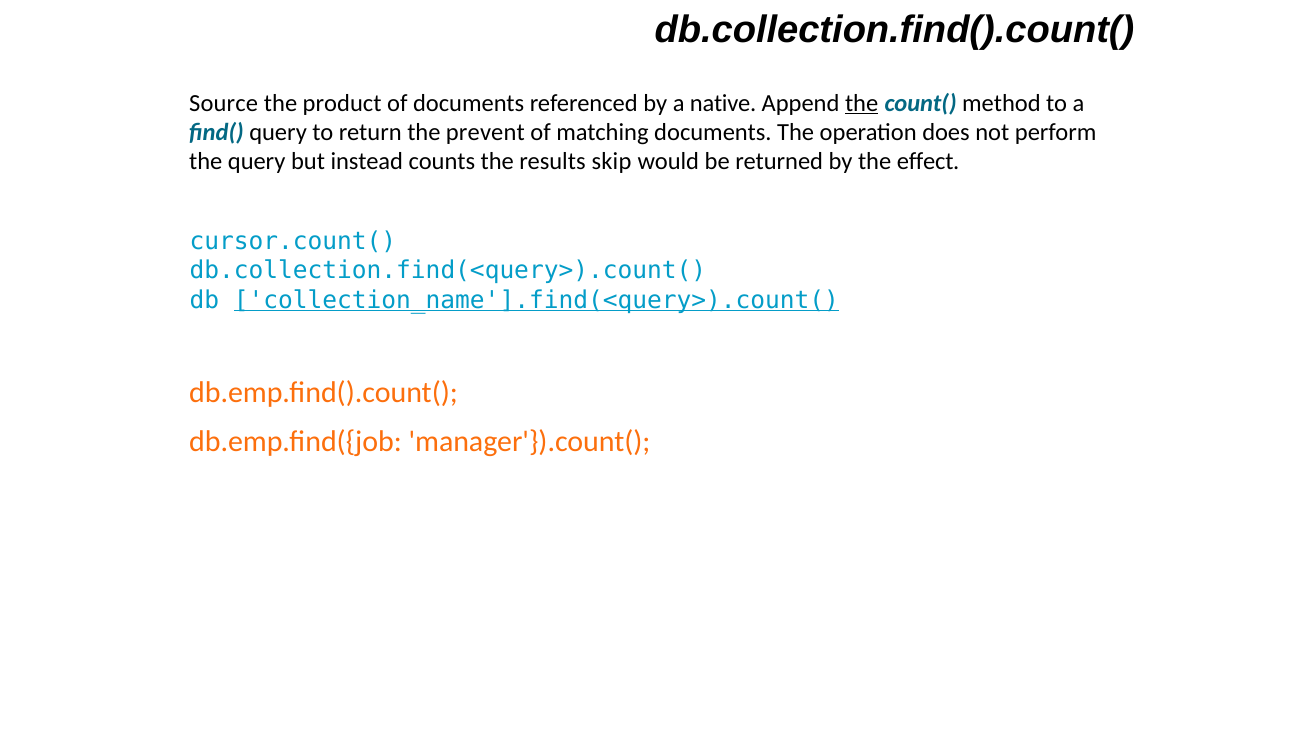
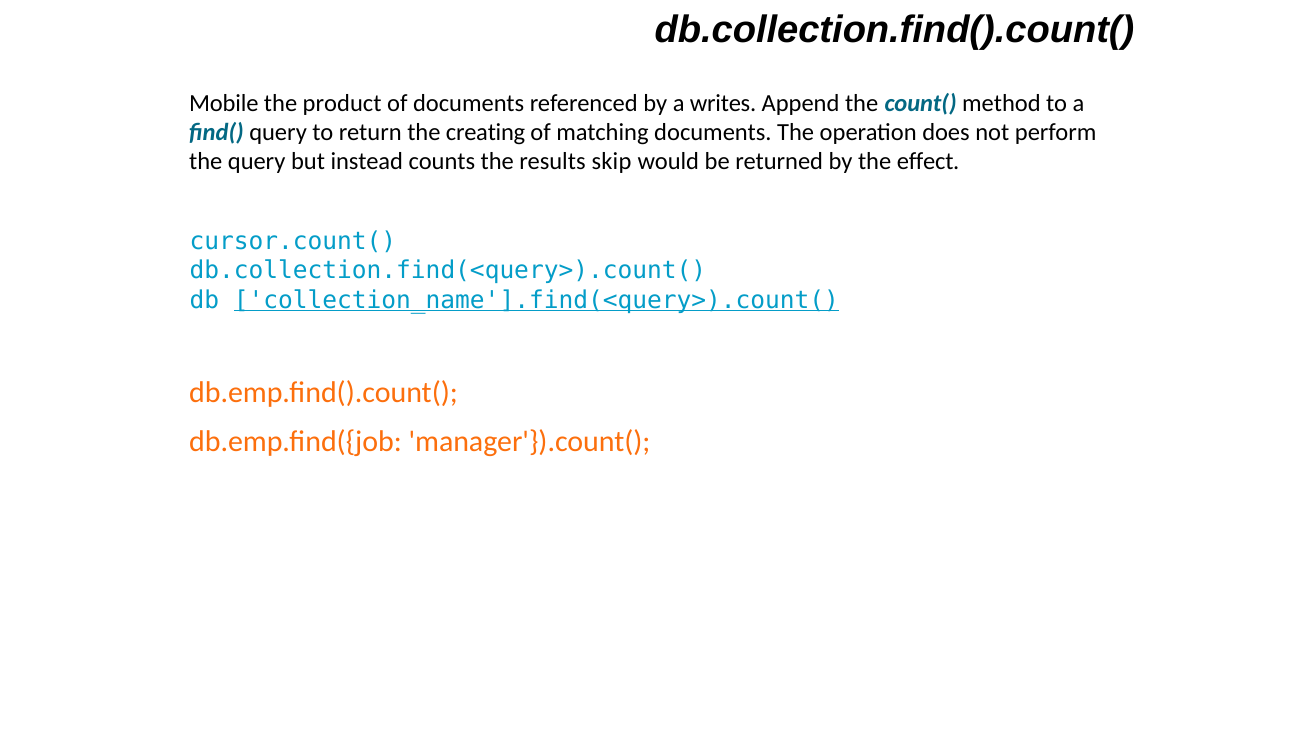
Source: Source -> Mobile
native: native -> writes
the at (862, 103) underline: present -> none
prevent: prevent -> creating
